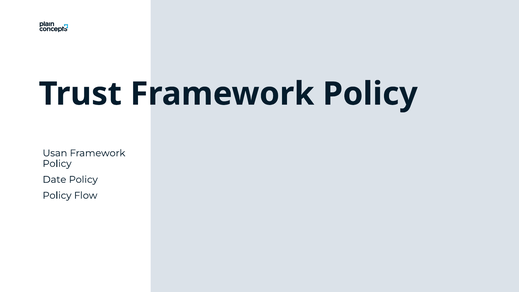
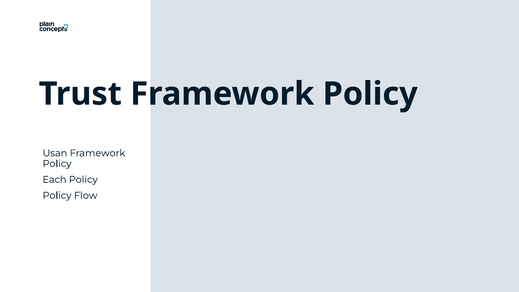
Date: Date -> Each
